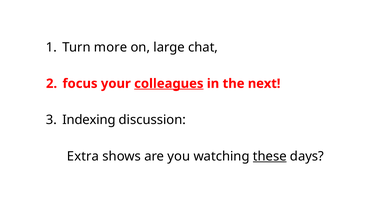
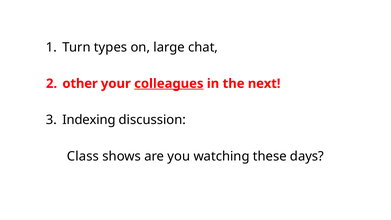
more: more -> types
focus: focus -> other
Extra: Extra -> Class
these underline: present -> none
